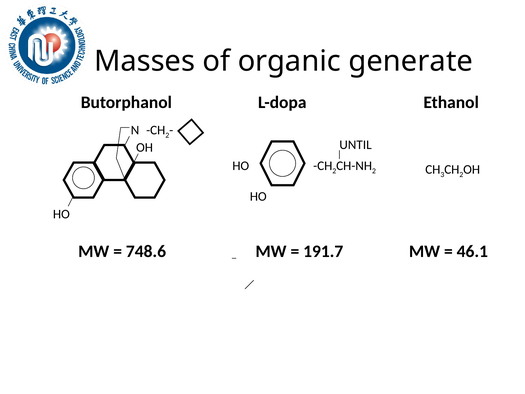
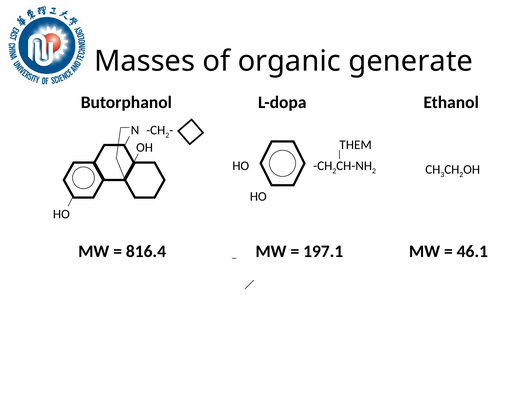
UNTIL: UNTIL -> THEM
748.6: 748.6 -> 816.4
191.7: 191.7 -> 197.1
